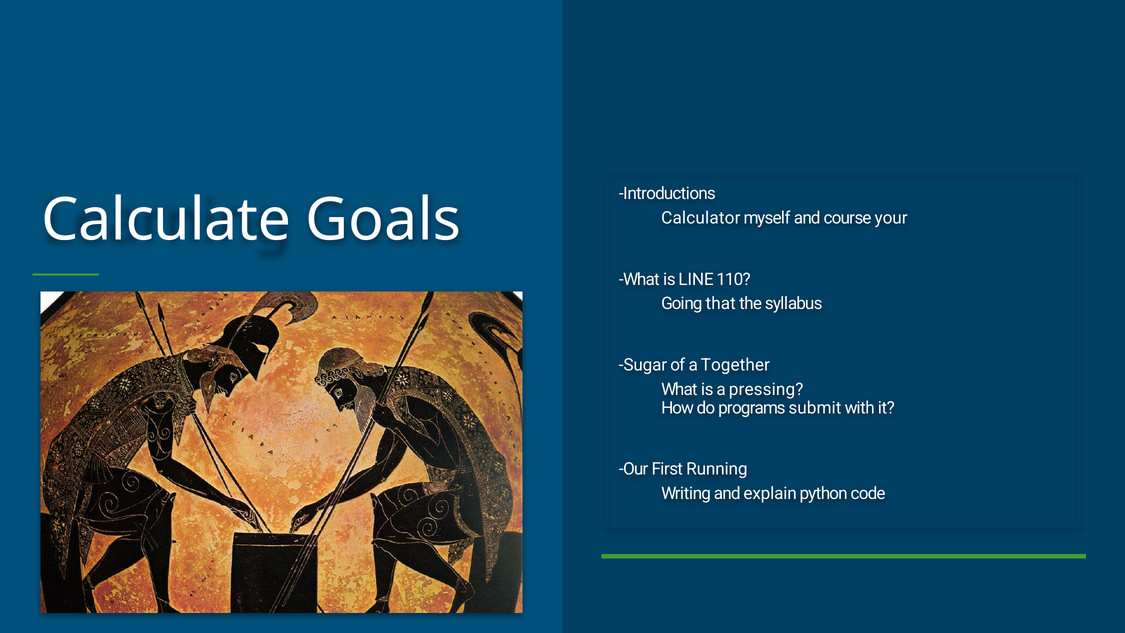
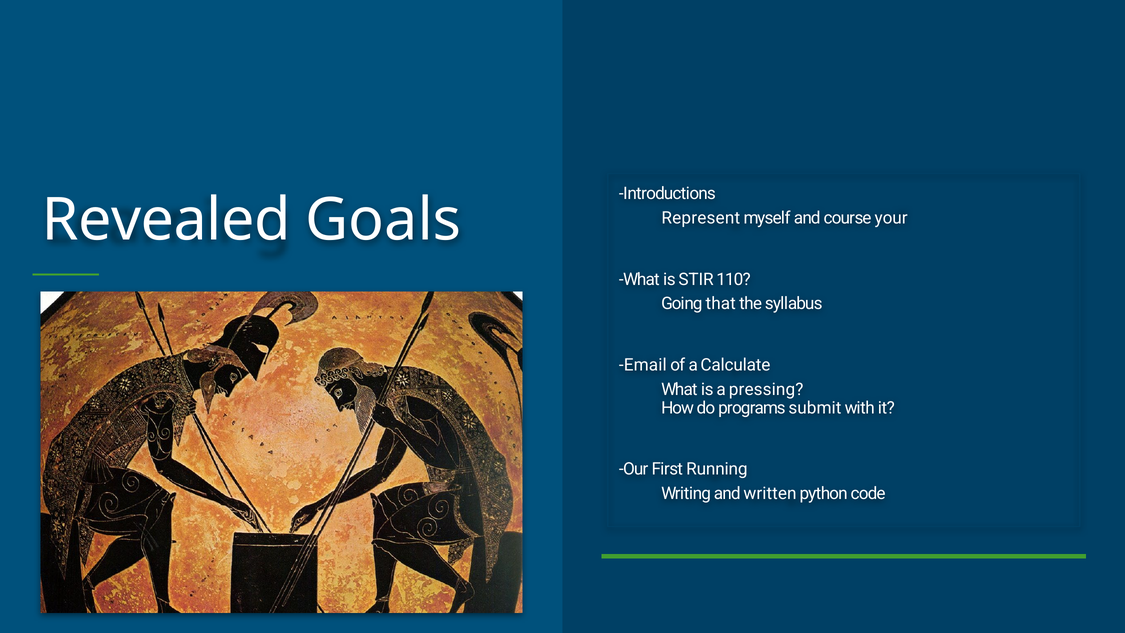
Calculate: Calculate -> Revealed
Calculator: Calculator -> Represent
LINE: LINE -> STIR
Sugar: Sugar -> Email
Together: Together -> Calculate
explain: explain -> written
